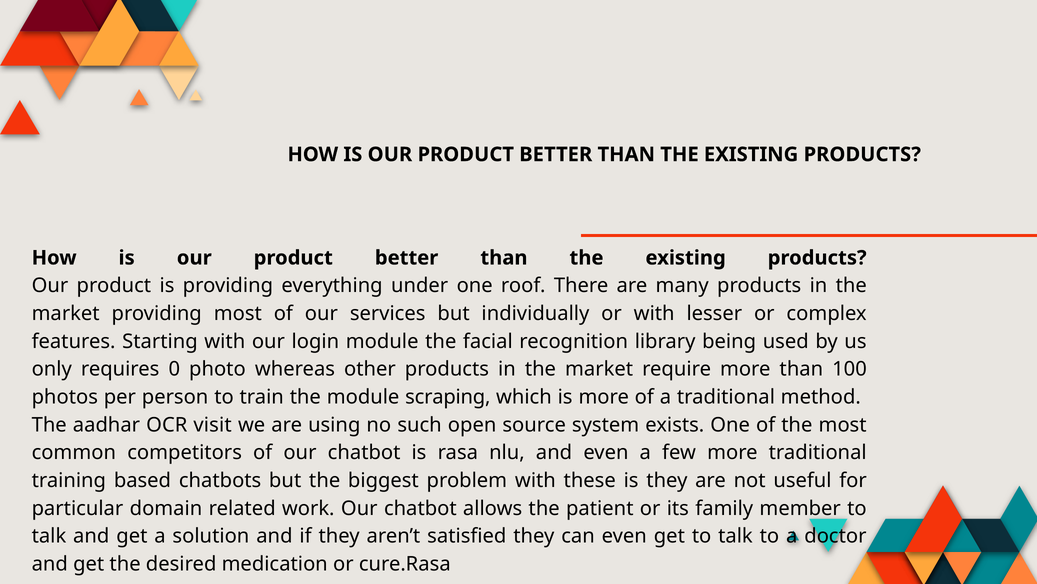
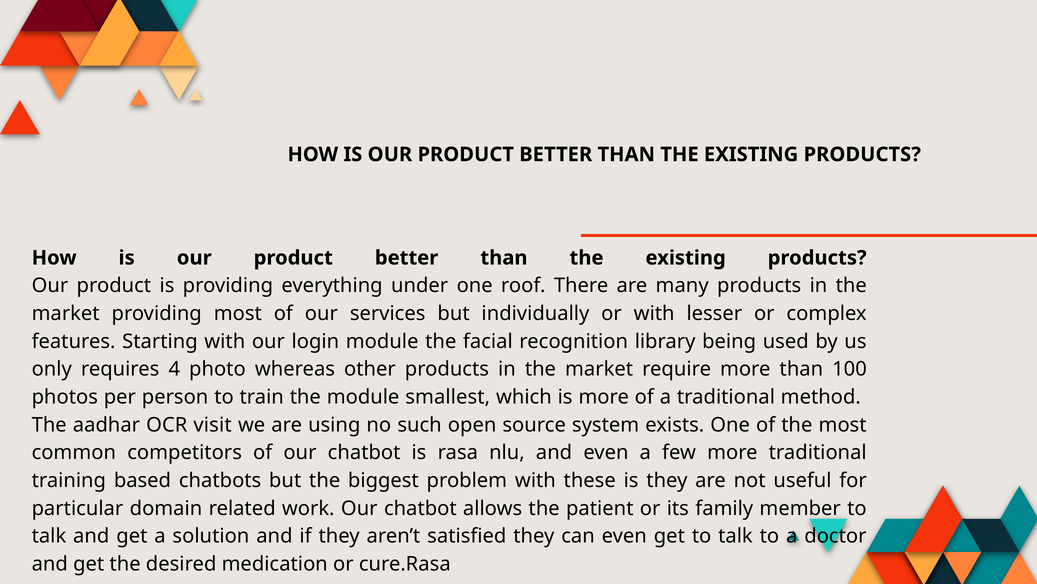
0: 0 -> 4
scraping: scraping -> smallest
